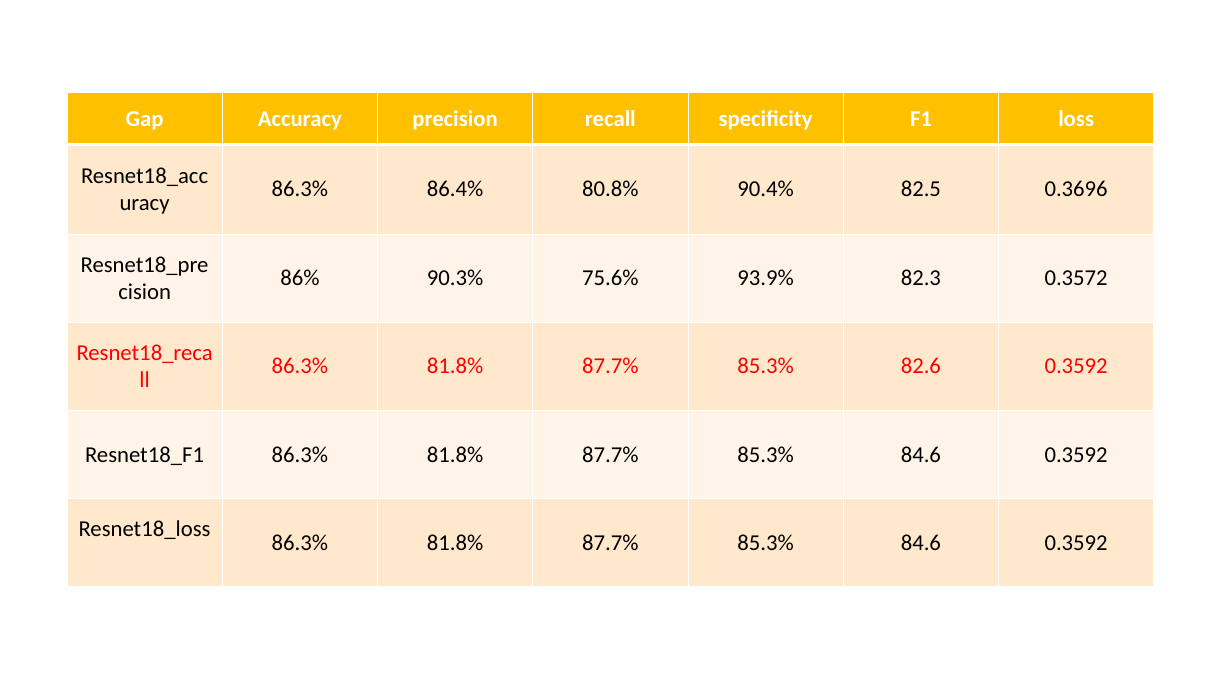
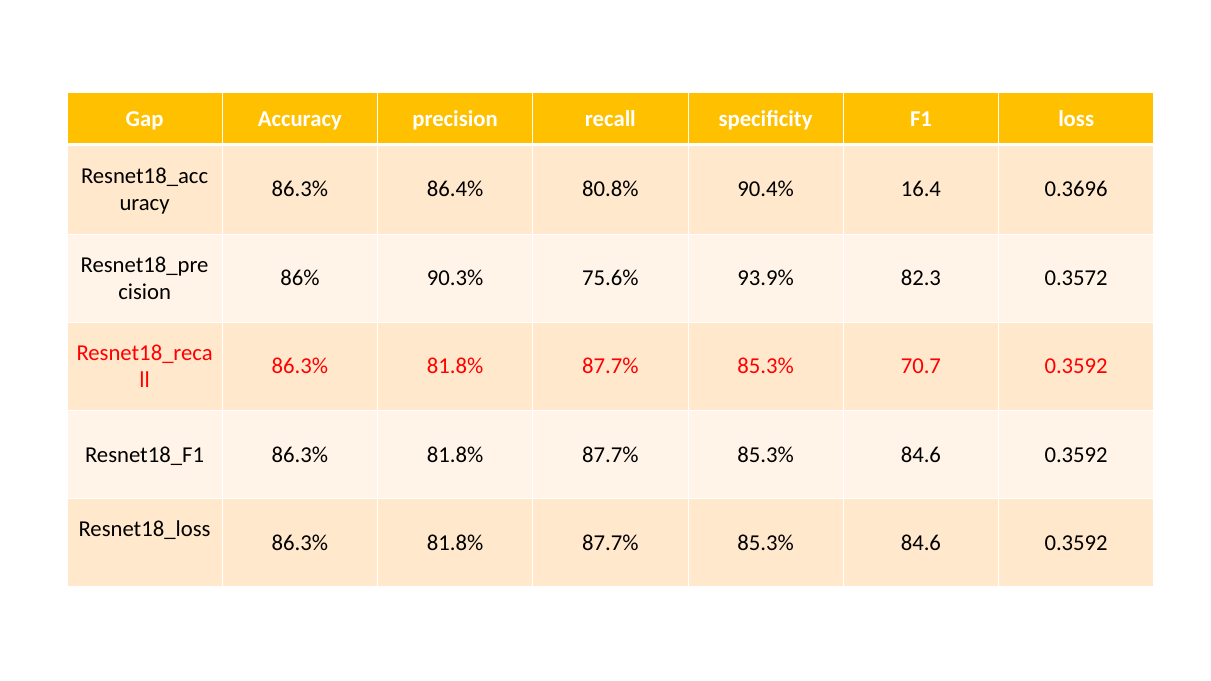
82.5: 82.5 -> 16.4
82.6: 82.6 -> 70.7
